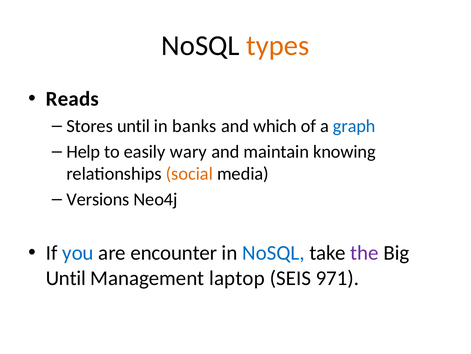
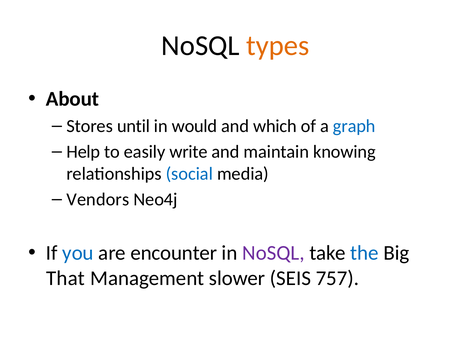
Reads: Reads -> About
banks: banks -> would
wary: wary -> write
social colour: orange -> blue
Versions: Versions -> Vendors
NoSQL at (273, 253) colour: blue -> purple
the colour: purple -> blue
Until at (66, 278): Until -> That
laptop: laptop -> slower
971: 971 -> 757
